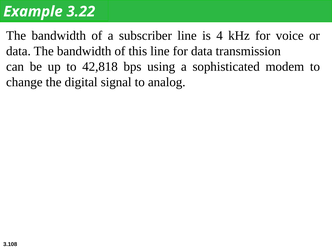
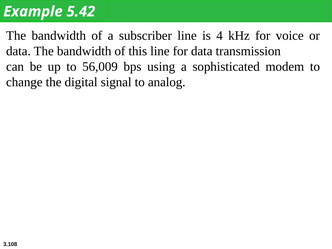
3.22: 3.22 -> 5.42
42,818: 42,818 -> 56,009
